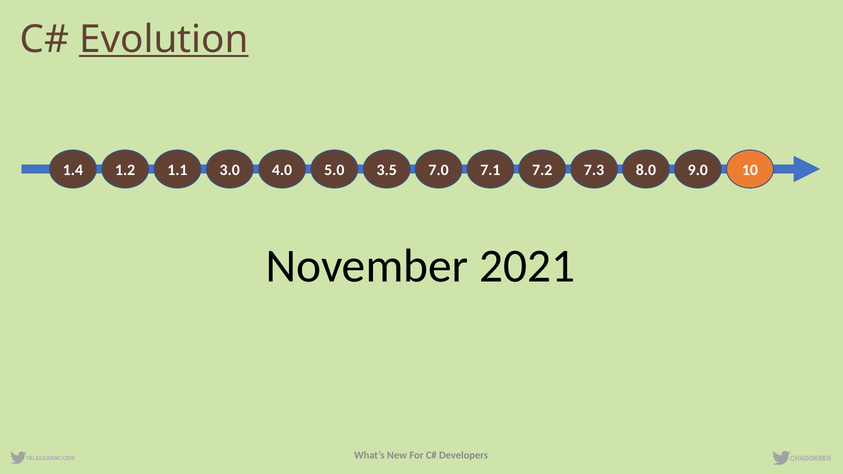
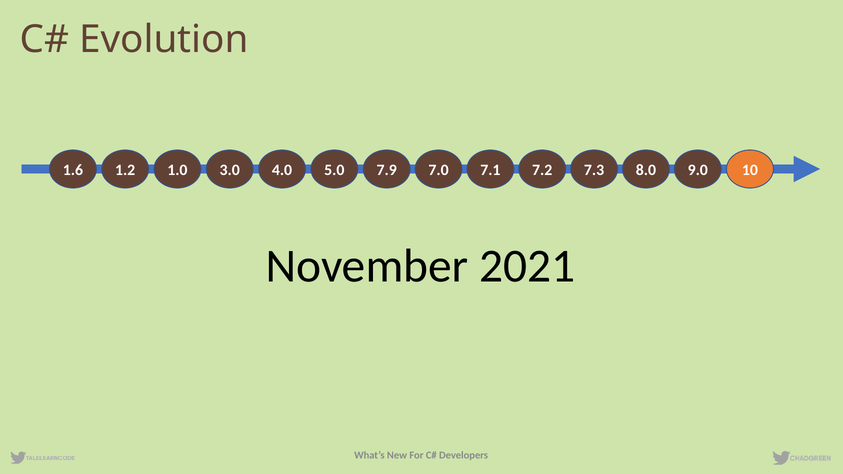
Evolution underline: present -> none
1.4: 1.4 -> 1.6
1.1: 1.1 -> 1.0
3.5: 3.5 -> 7.9
